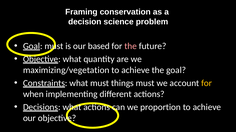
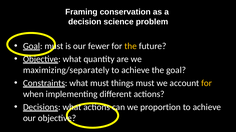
based: based -> fewer
the at (131, 46) colour: pink -> yellow
maximizing/vegetation: maximizing/vegetation -> maximizing/separately
